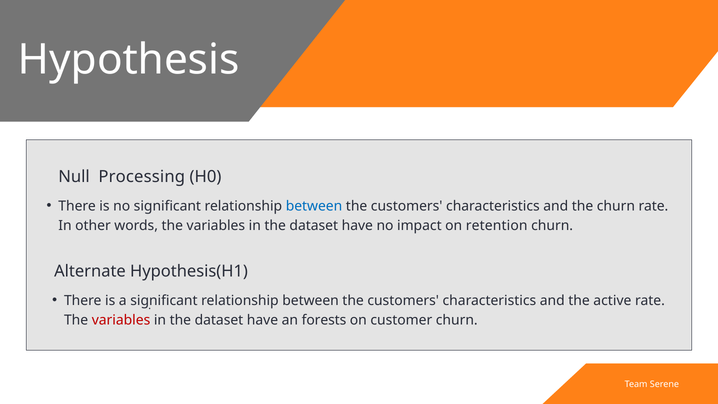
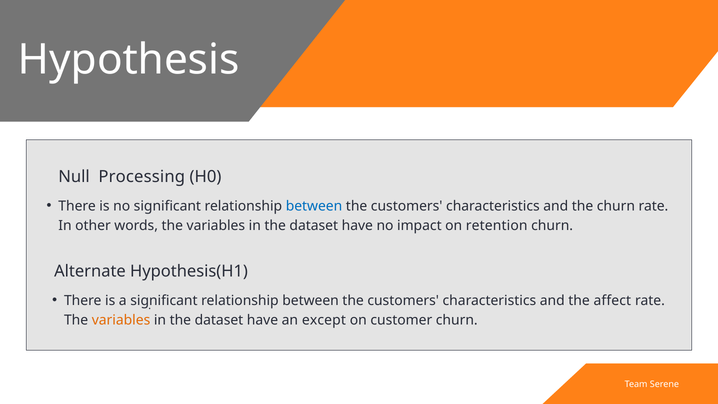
active: active -> affect
variables at (121, 320) colour: red -> orange
forests: forests -> except
